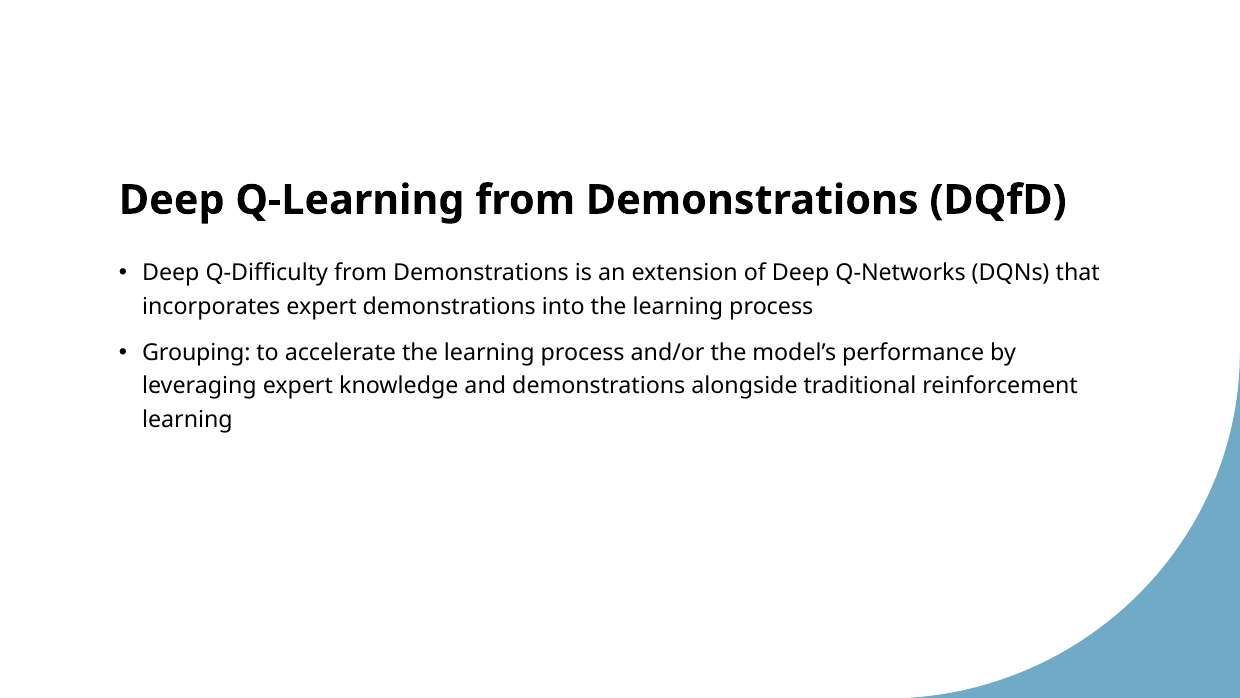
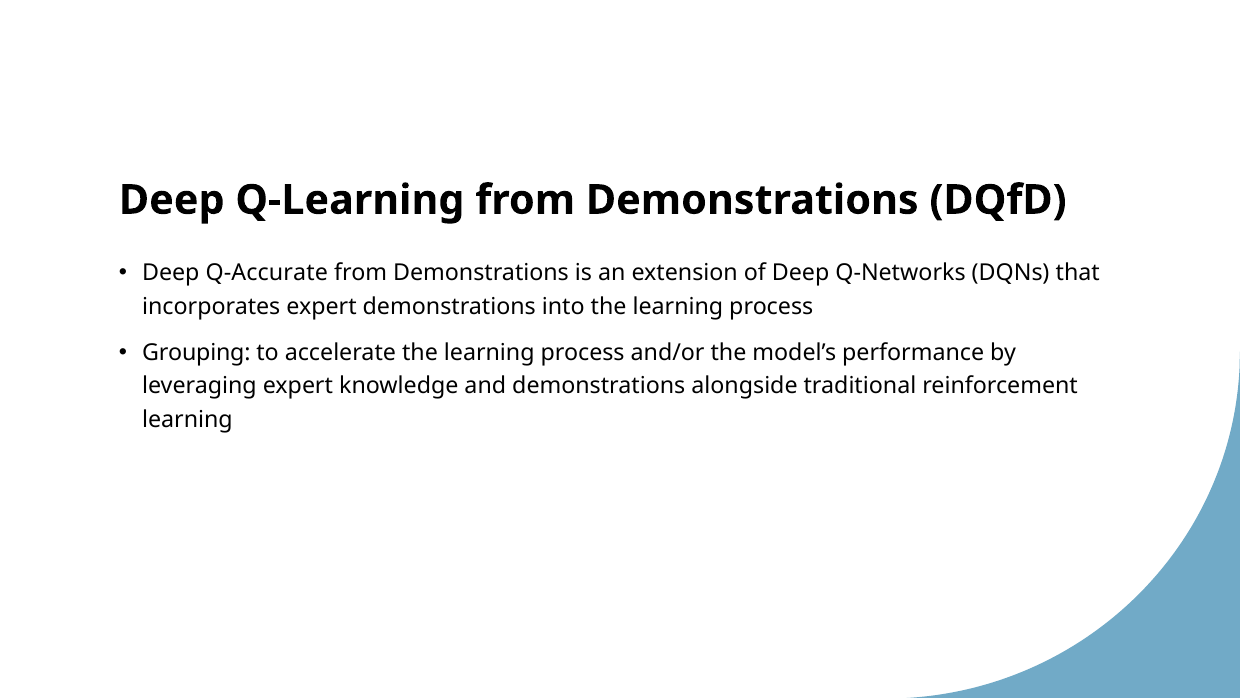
Q-Difficulty: Q-Difficulty -> Q-Accurate
